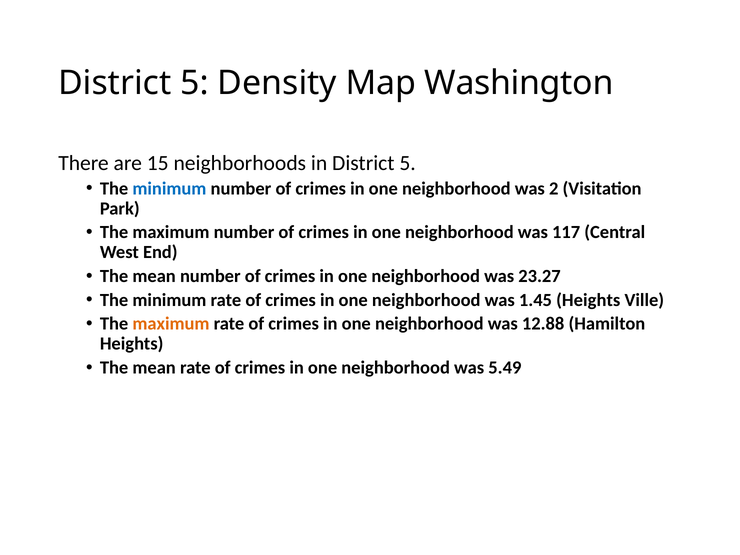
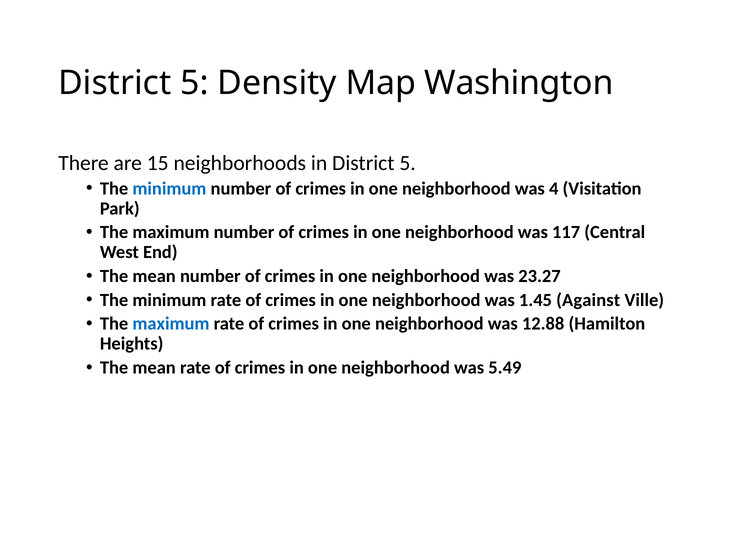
2: 2 -> 4
1.45 Heights: Heights -> Against
maximum at (171, 324) colour: orange -> blue
